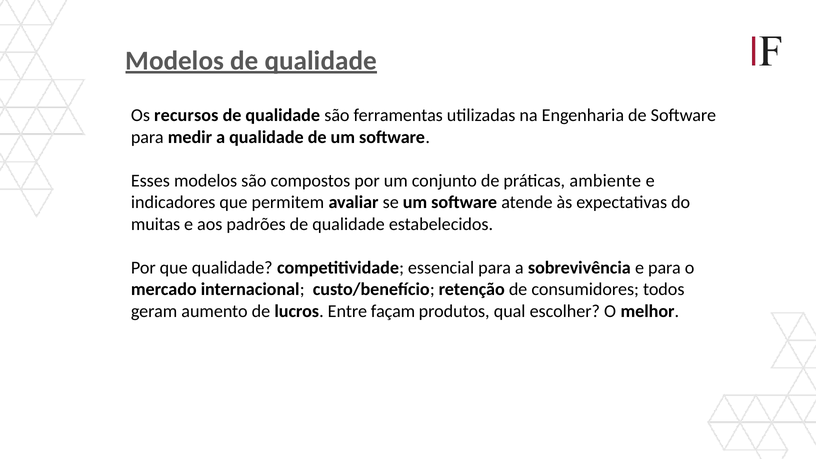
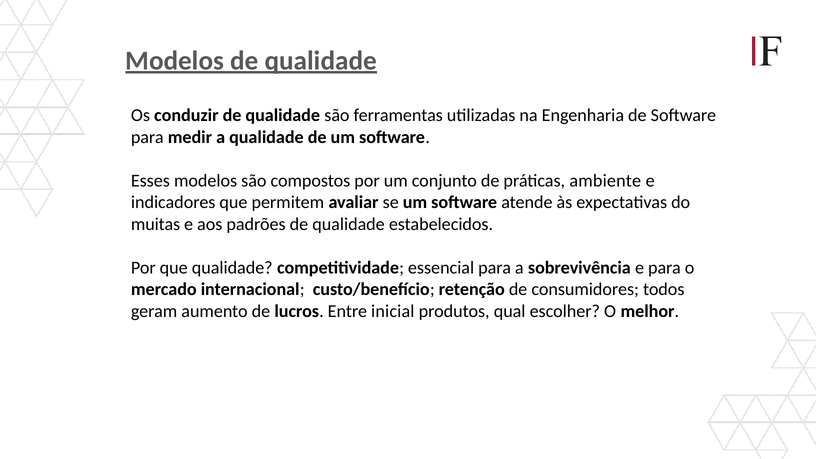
recursos: recursos -> conduzir
façam: façam -> inicial
